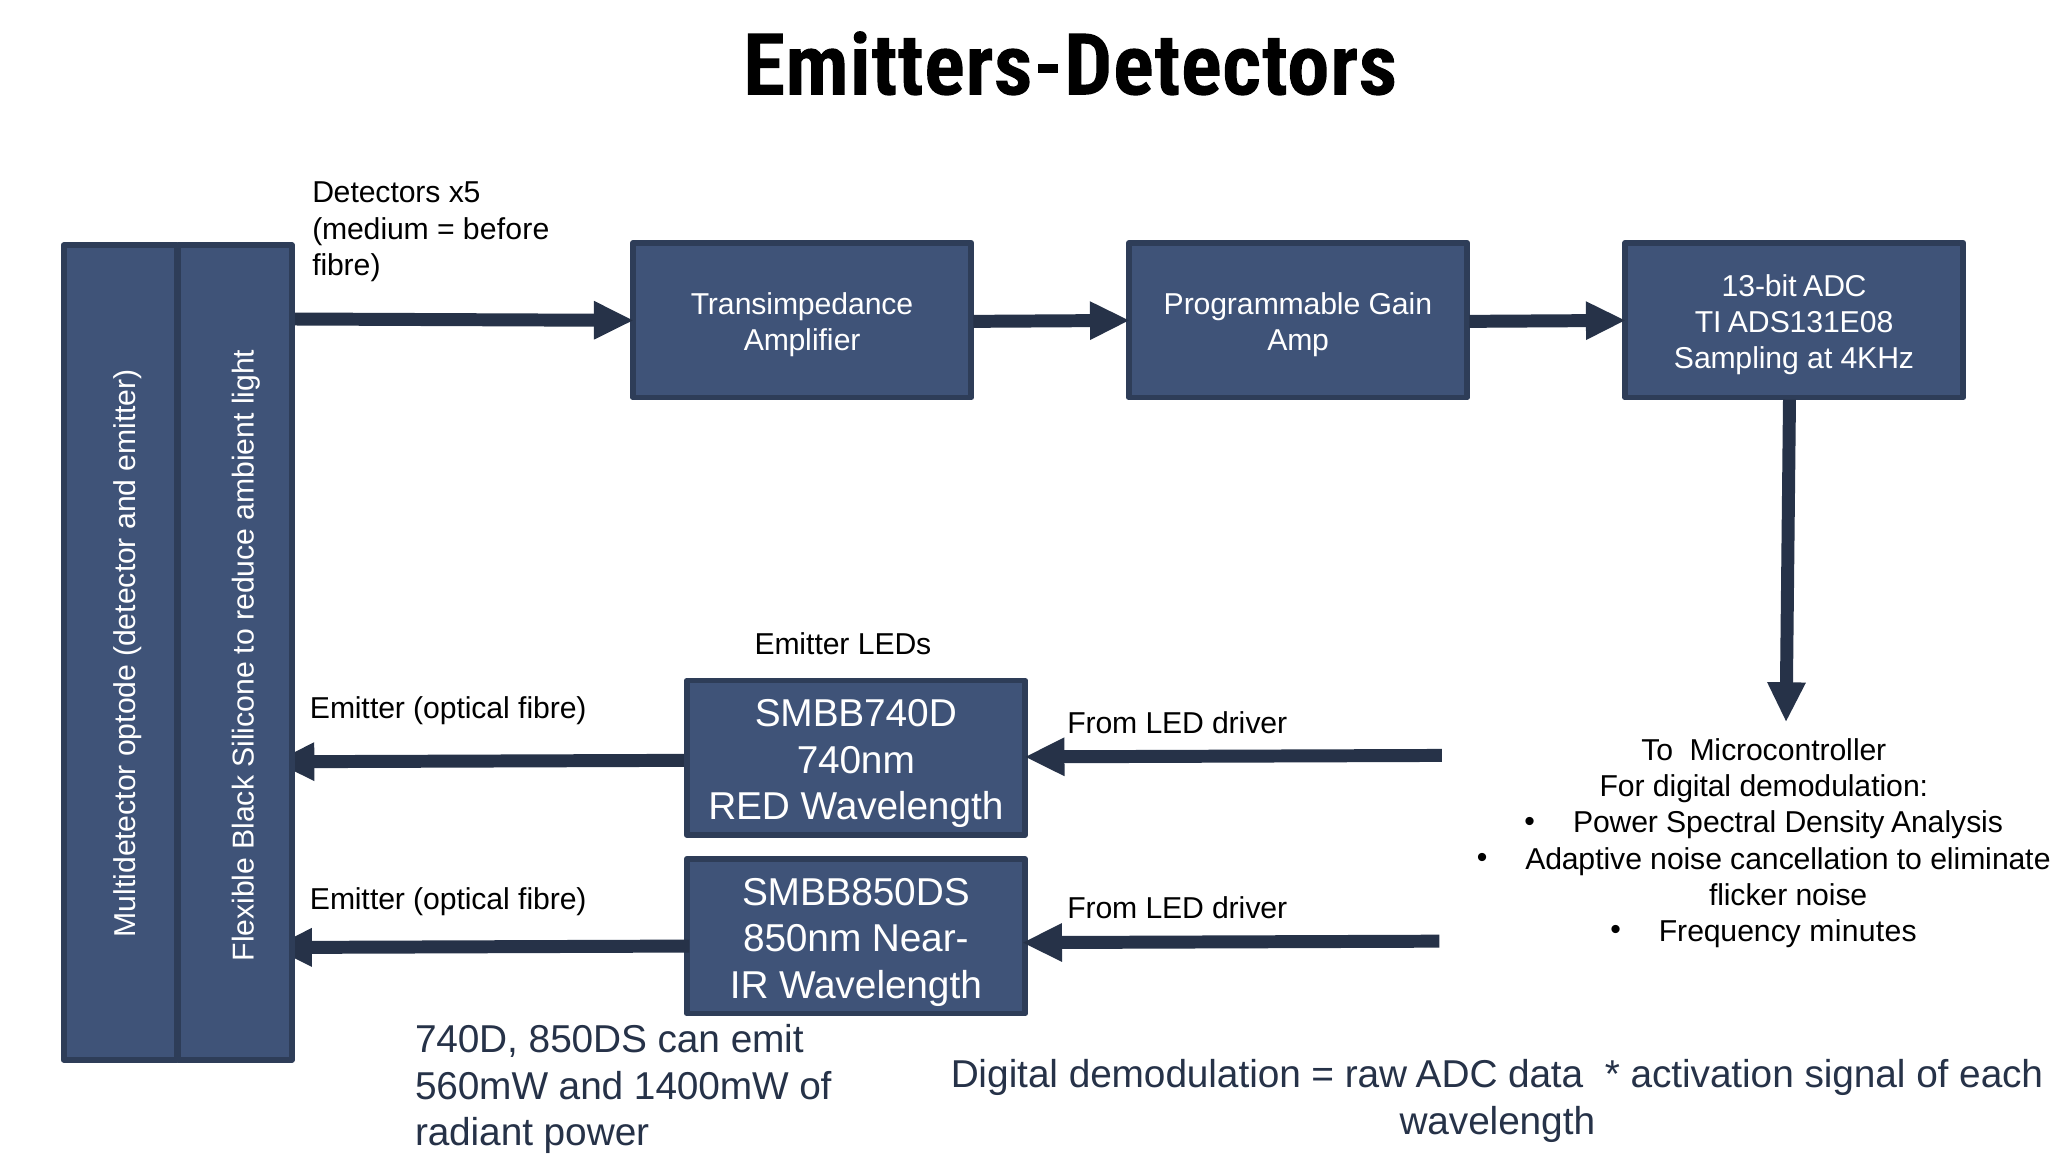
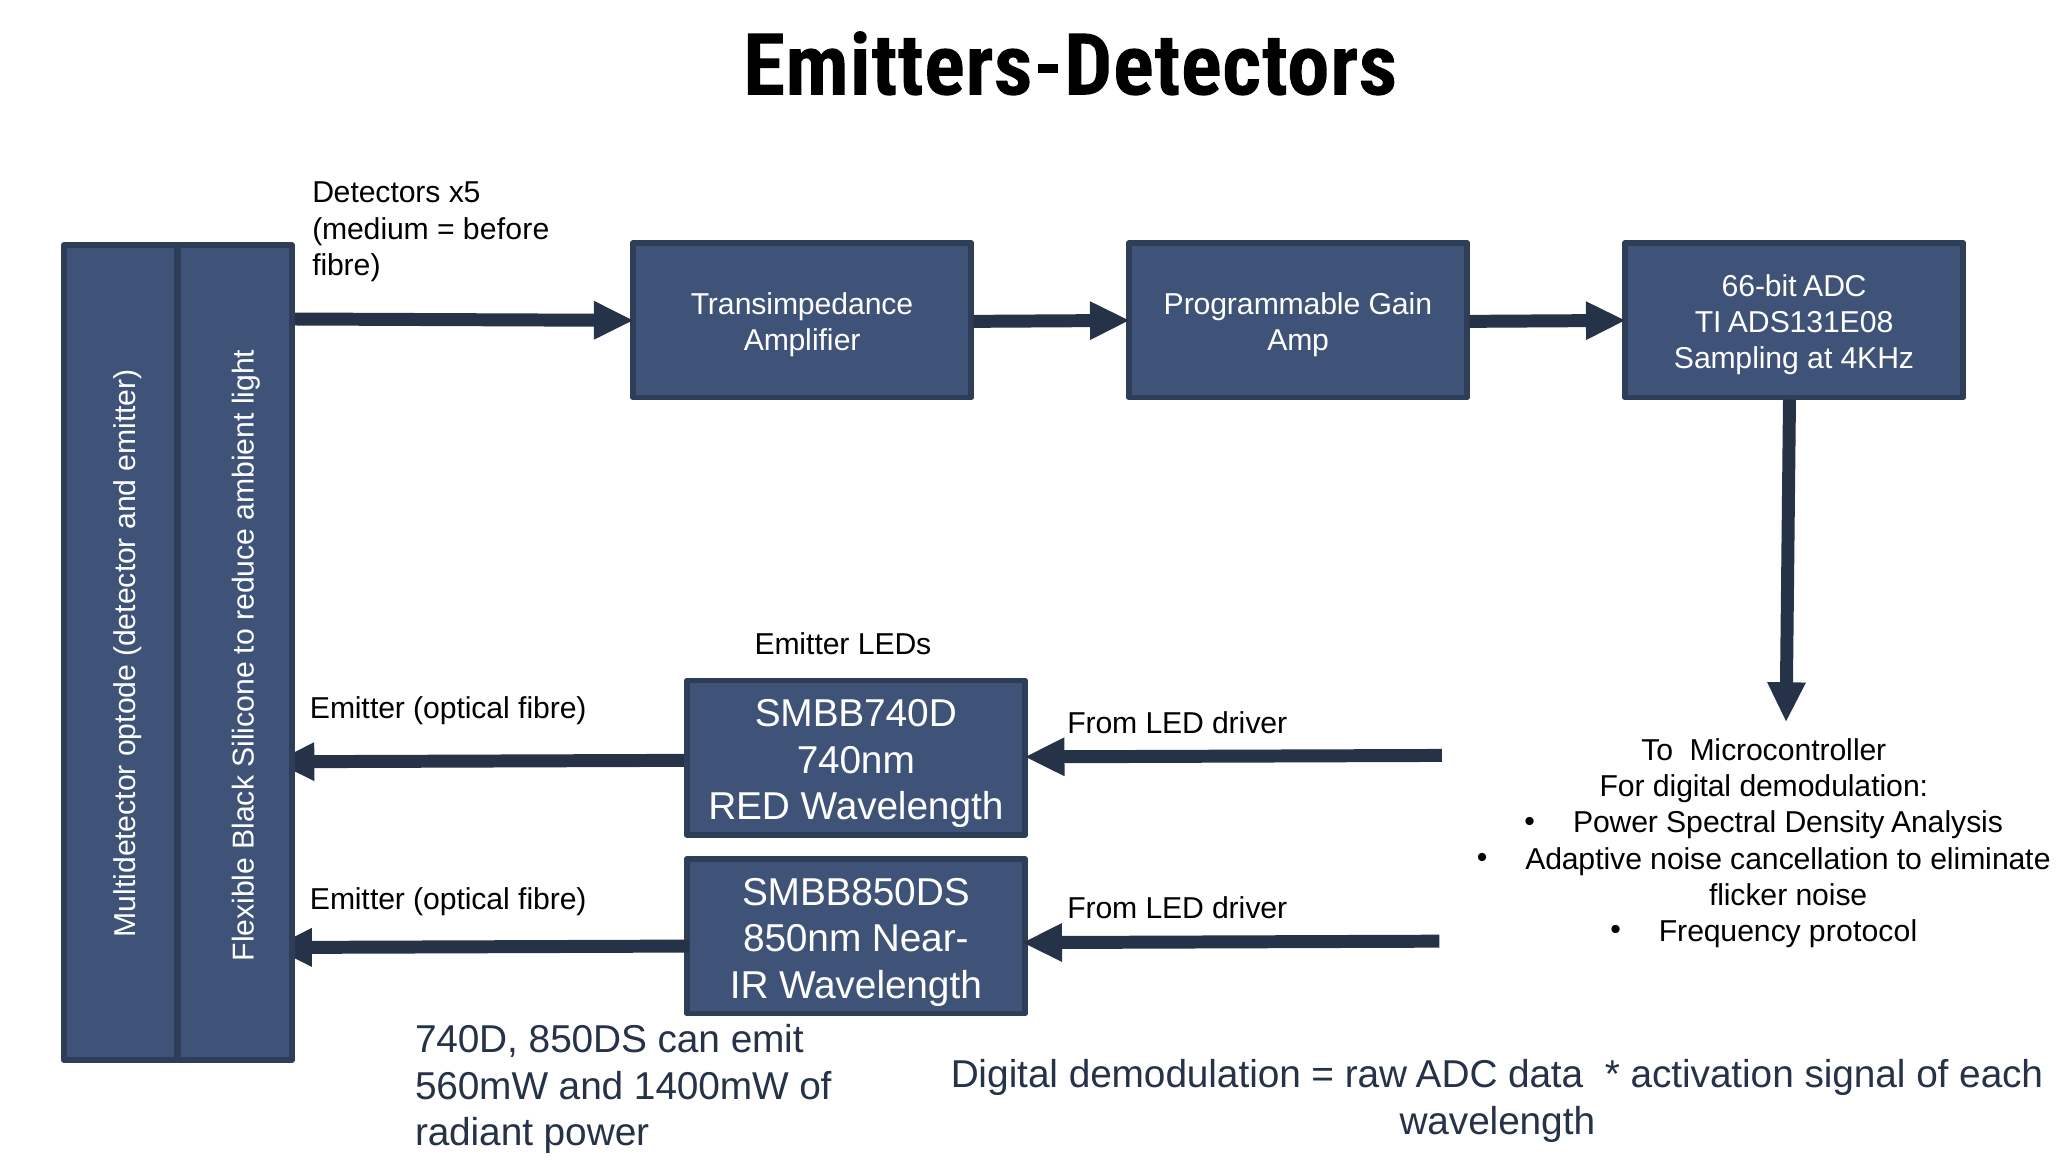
13-bit: 13-bit -> 66-bit
minutes: minutes -> protocol
